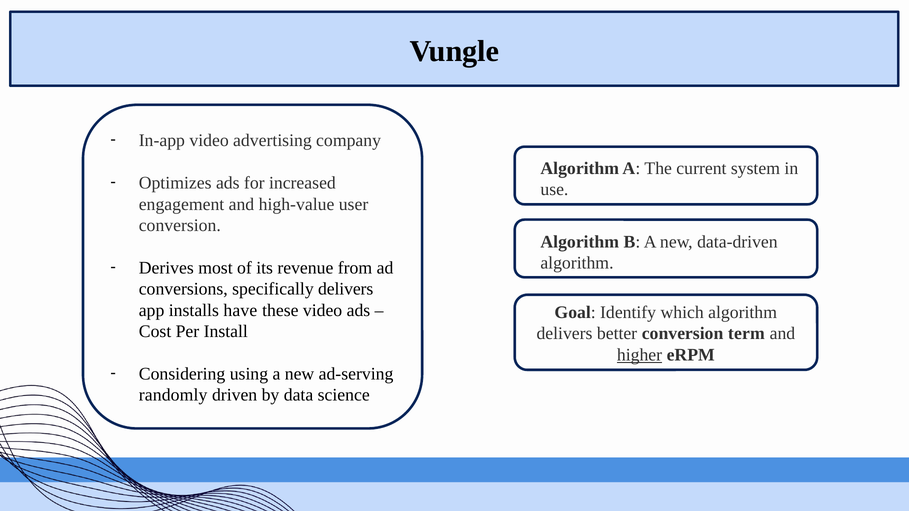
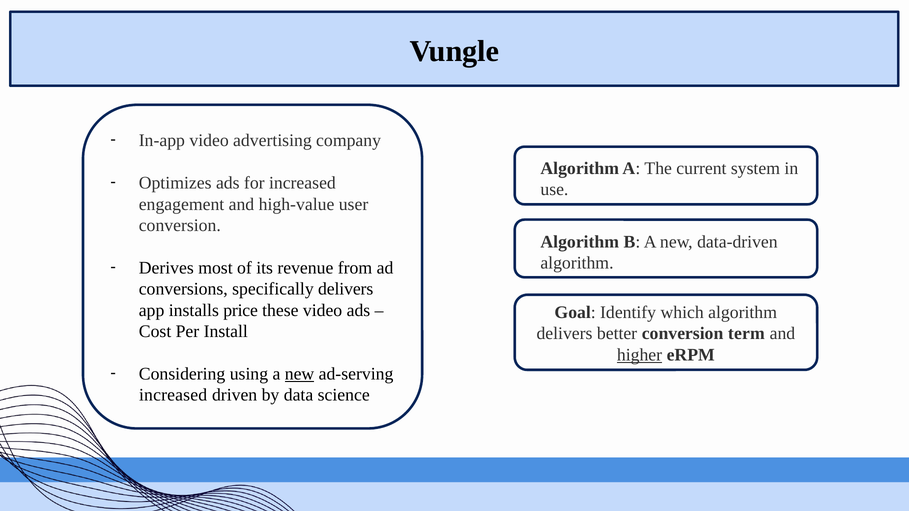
have: have -> price
new at (300, 374) underline: none -> present
randomly at (173, 395): randomly -> increased
